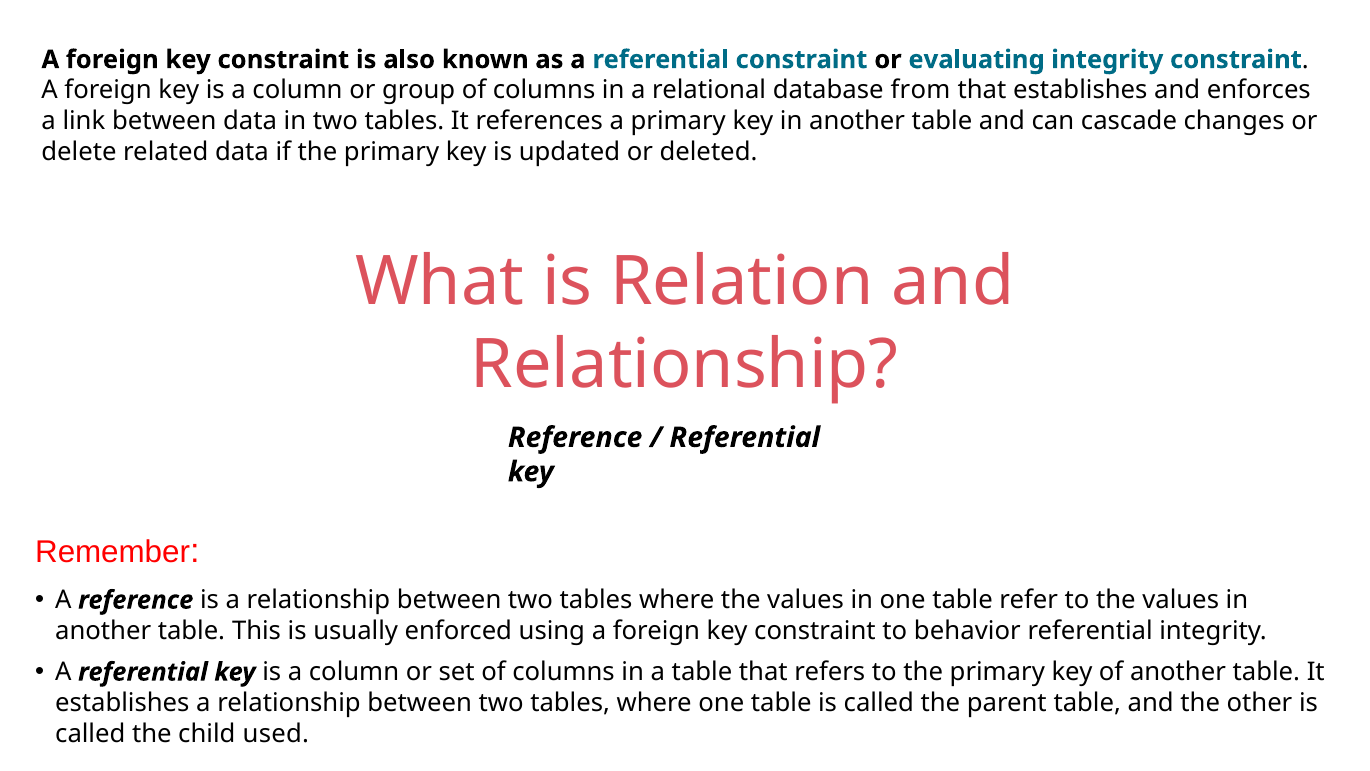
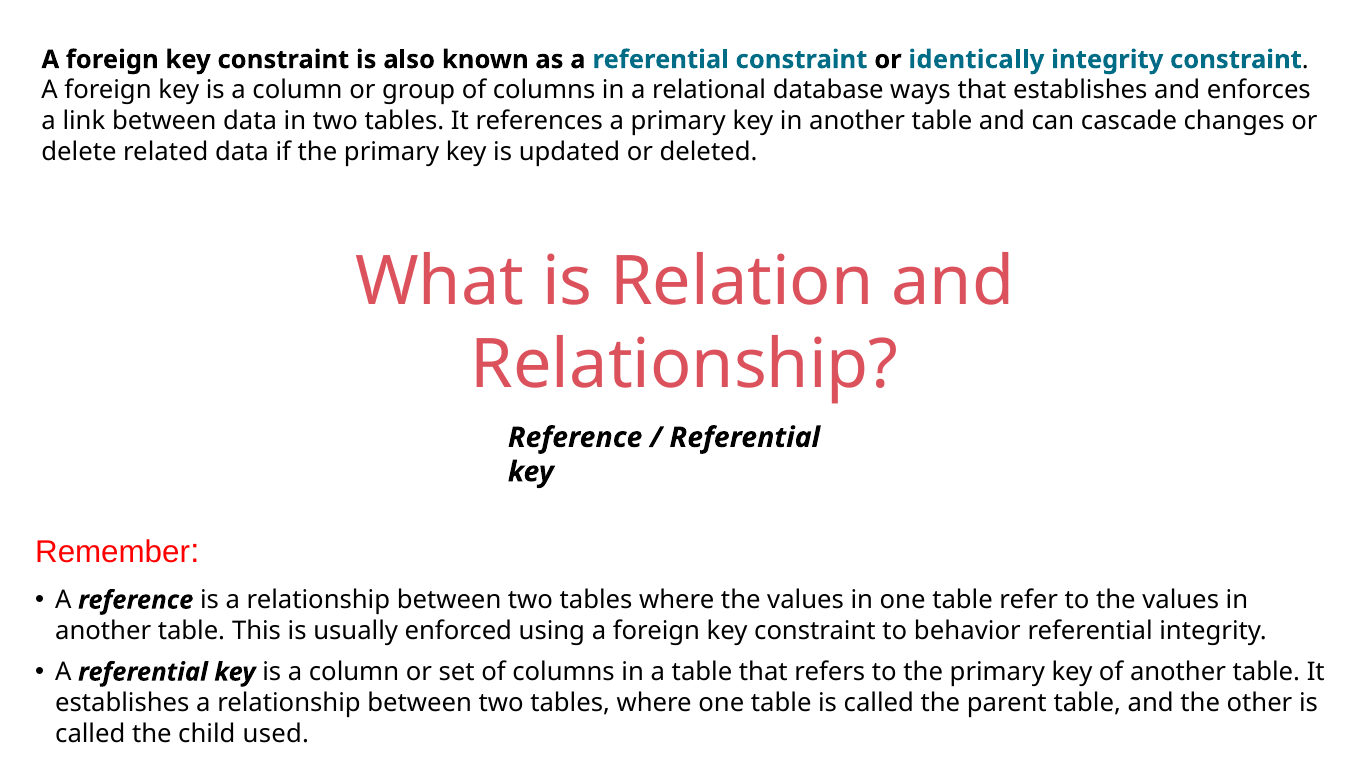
evaluating: evaluating -> identically
from: from -> ways
